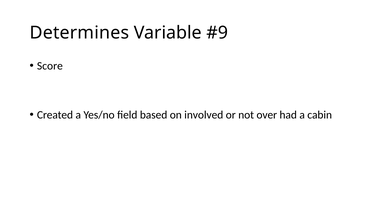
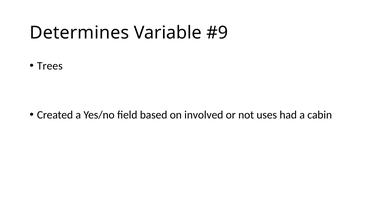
Score: Score -> Trees
over: over -> uses
